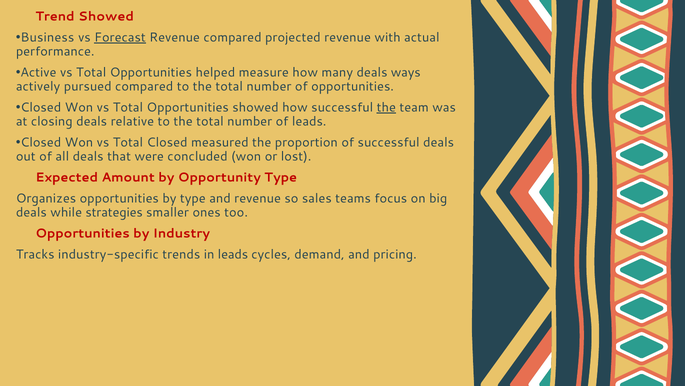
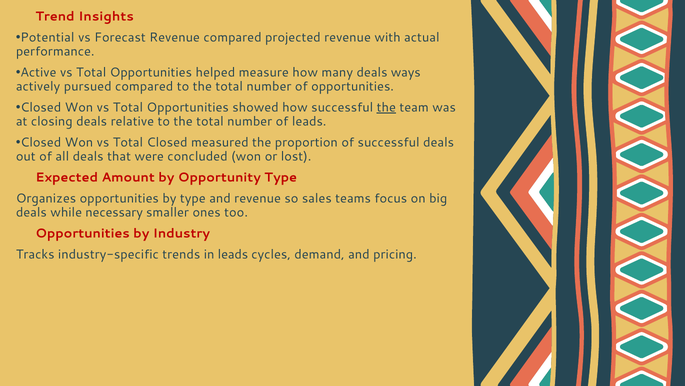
Trend Showed: Showed -> Insights
Business: Business -> Potential
Forecast underline: present -> none
strategies: strategies -> necessary
